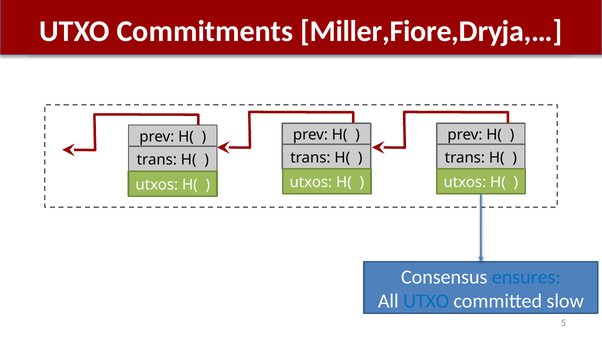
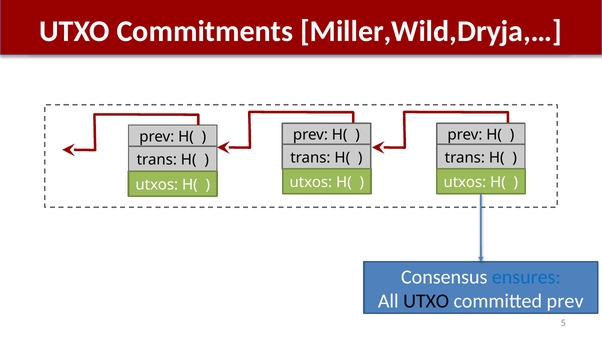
Miller,Fiore,Dryja,…: Miller,Fiore,Dryja,… -> Miller,Wild,Dryja,…
UTXO at (426, 302) colour: blue -> black
committed slow: slow -> prev
